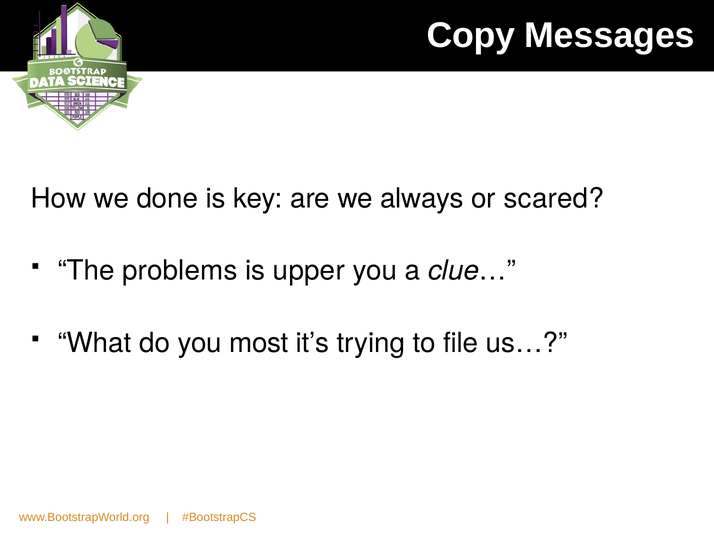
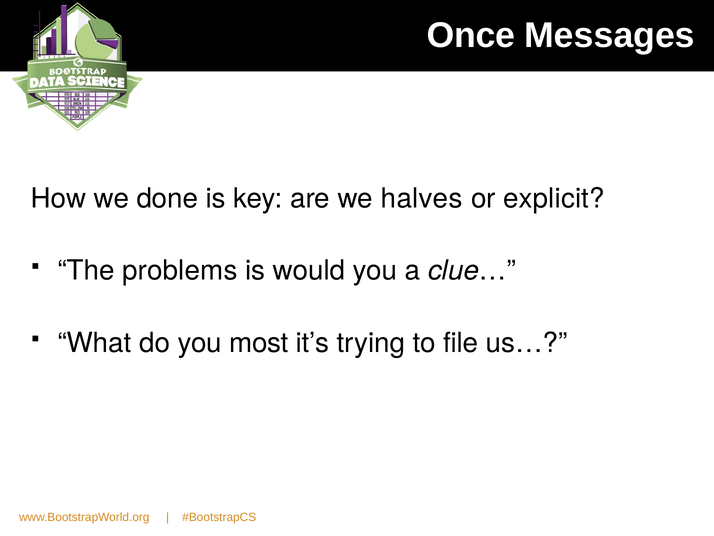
Copy: Copy -> Once
always: always -> halves
scared: scared -> explicit
upper: upper -> would
